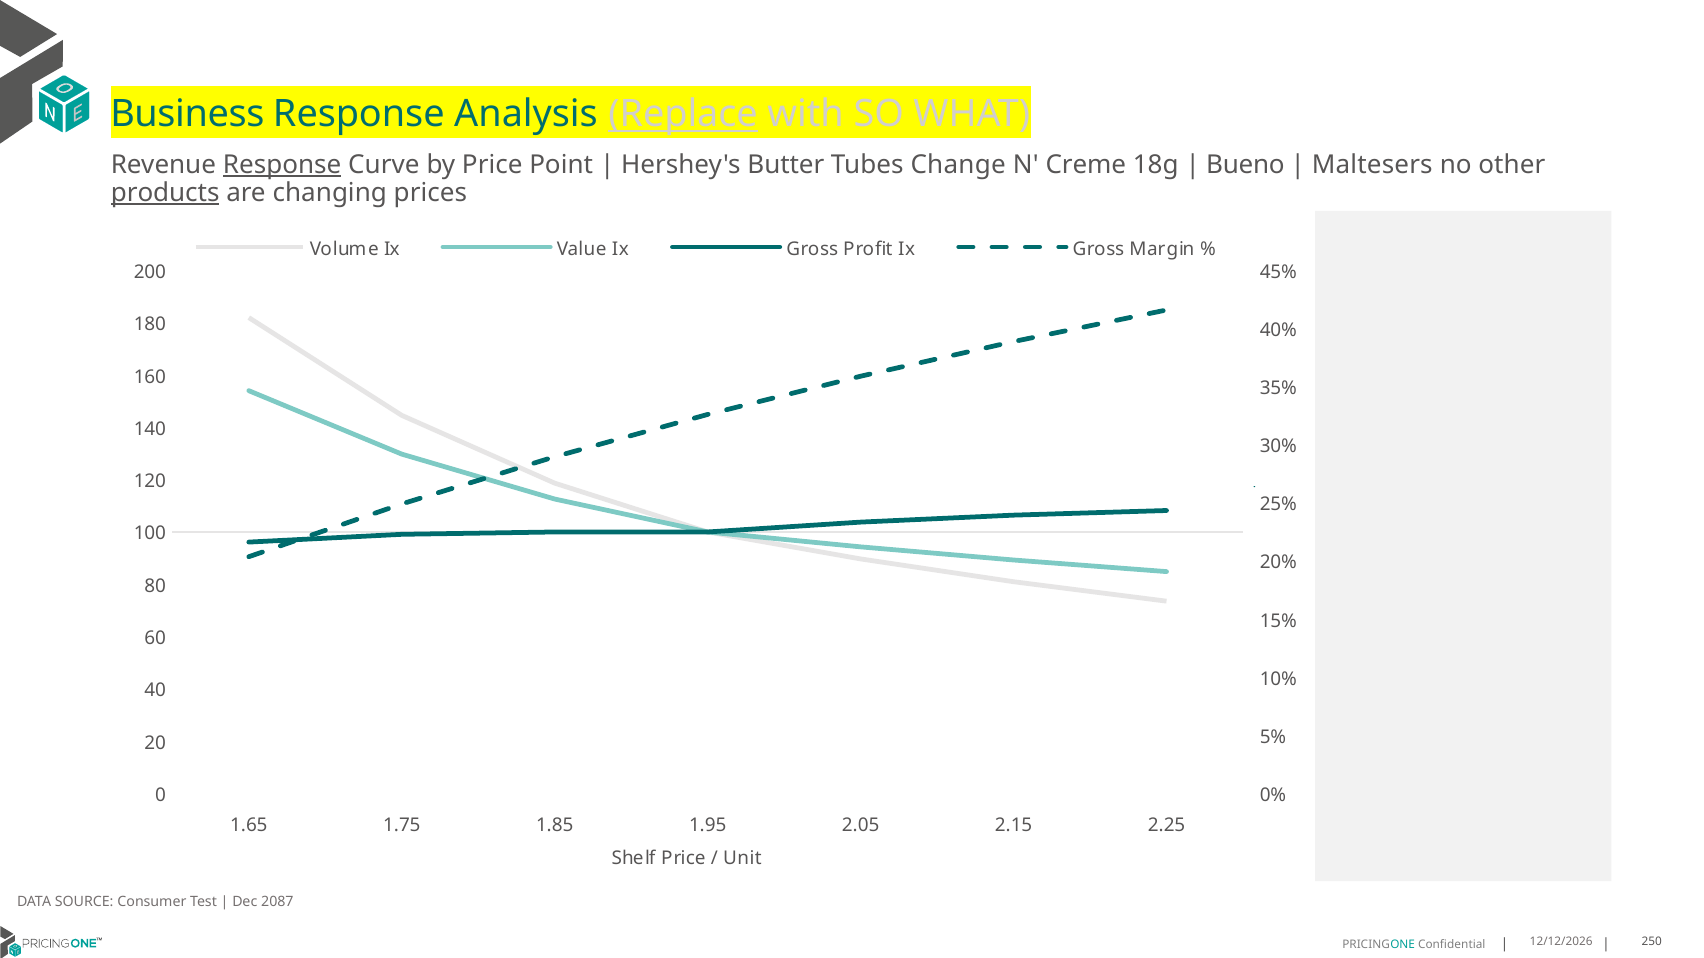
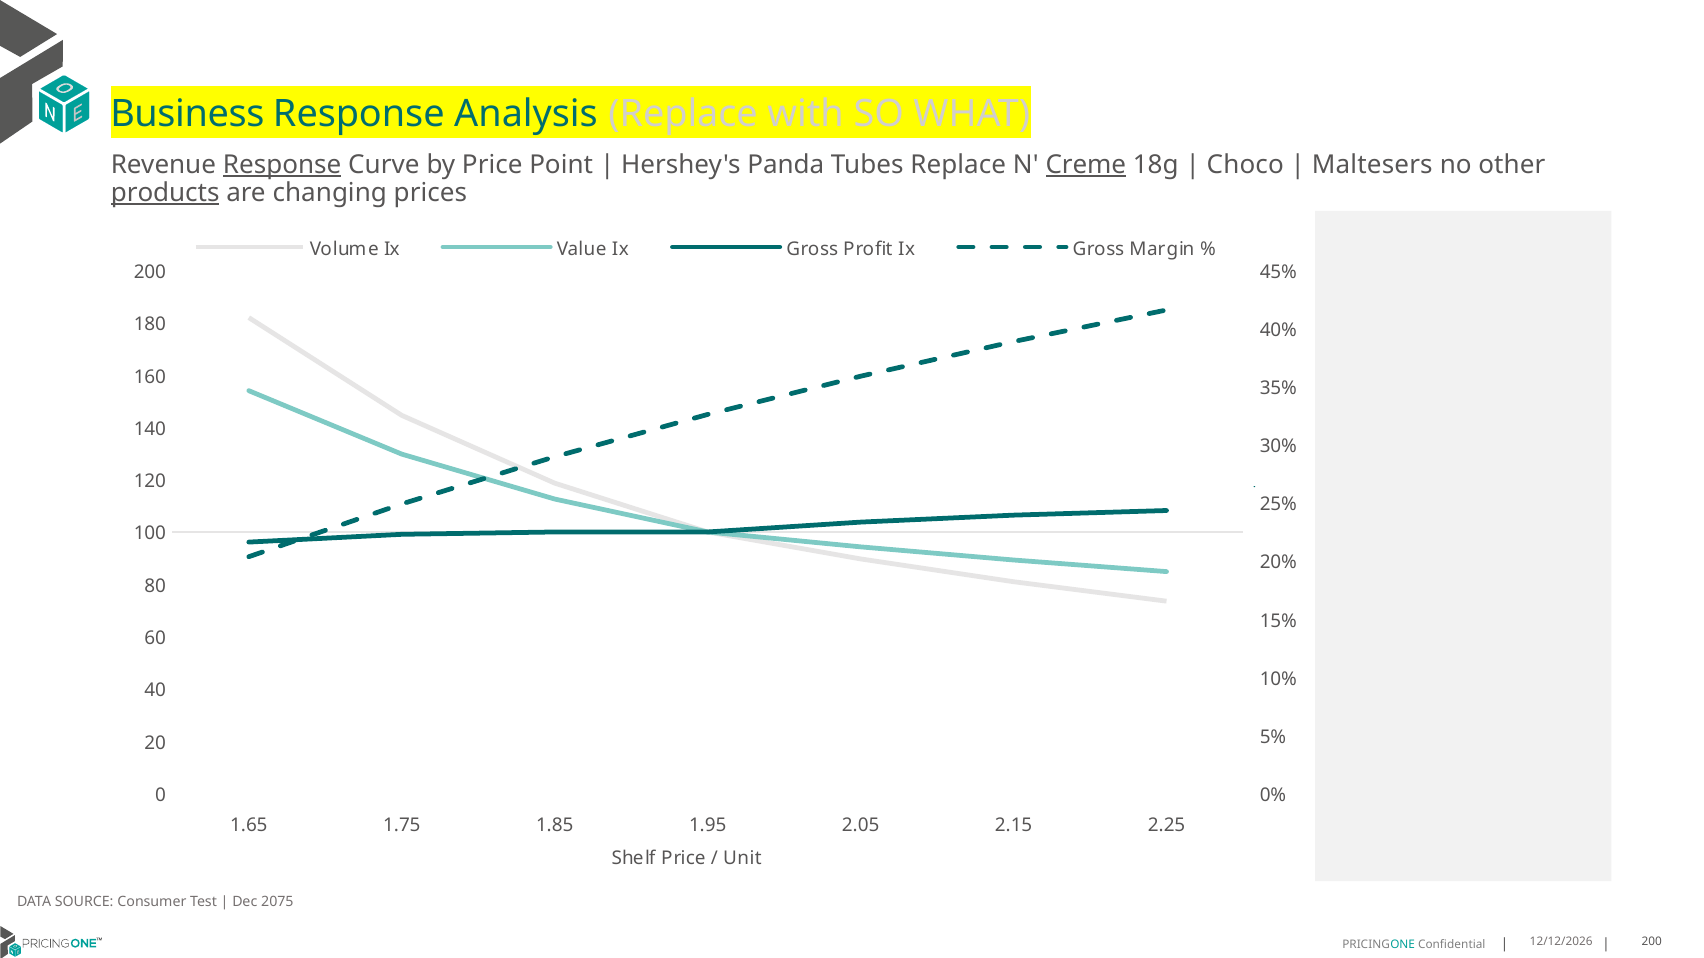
Replace at (683, 115) underline: present -> none
Butter: Butter -> Panda
Tubes Change: Change -> Replace
Creme underline: none -> present
Bueno: Bueno -> Choco
2087: 2087 -> 2075
250 at (1652, 942): 250 -> 200
